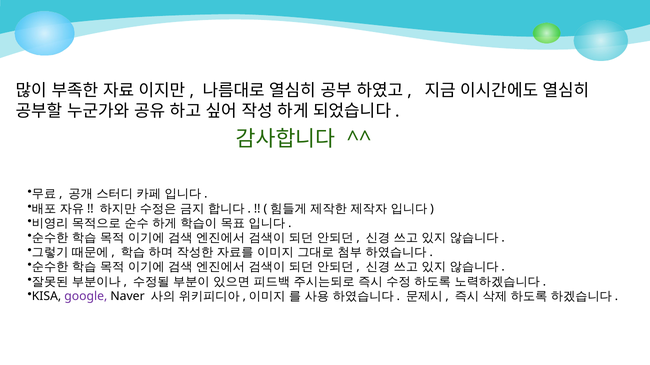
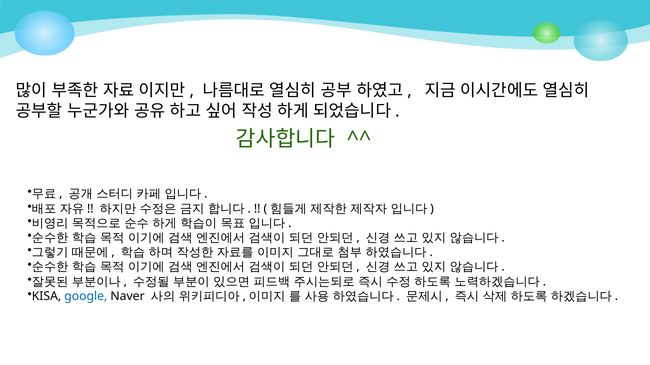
google colour: purple -> blue
